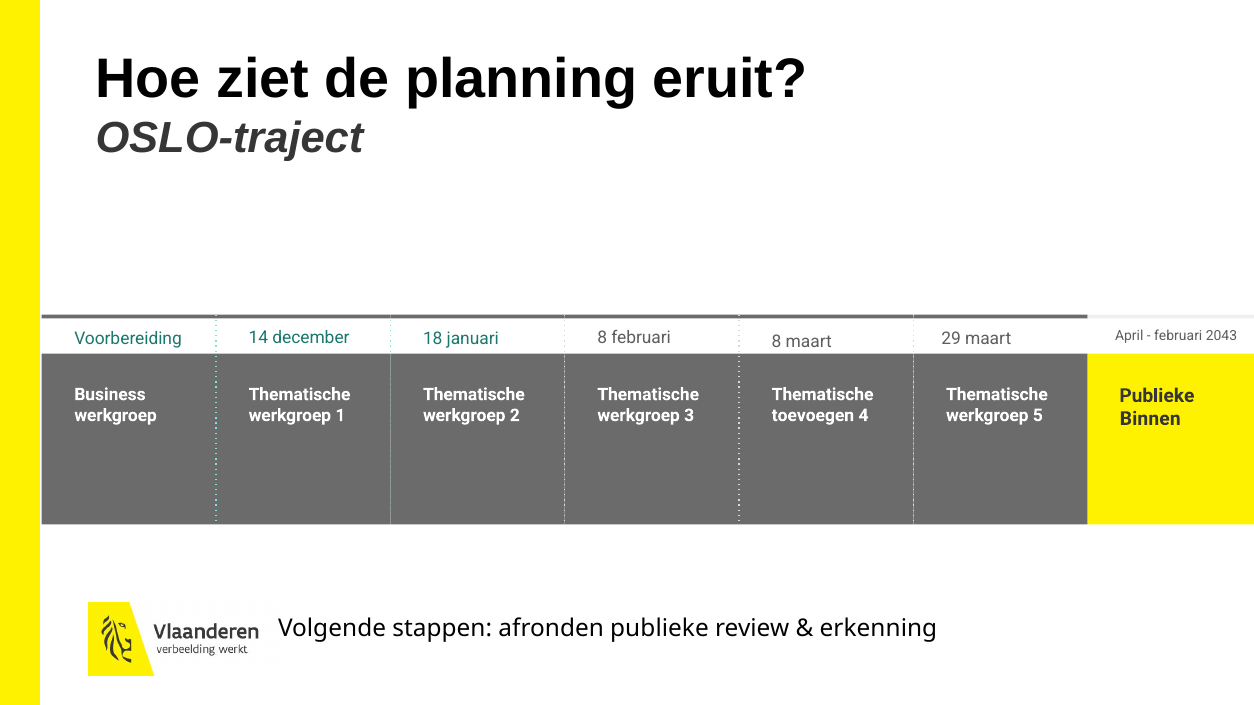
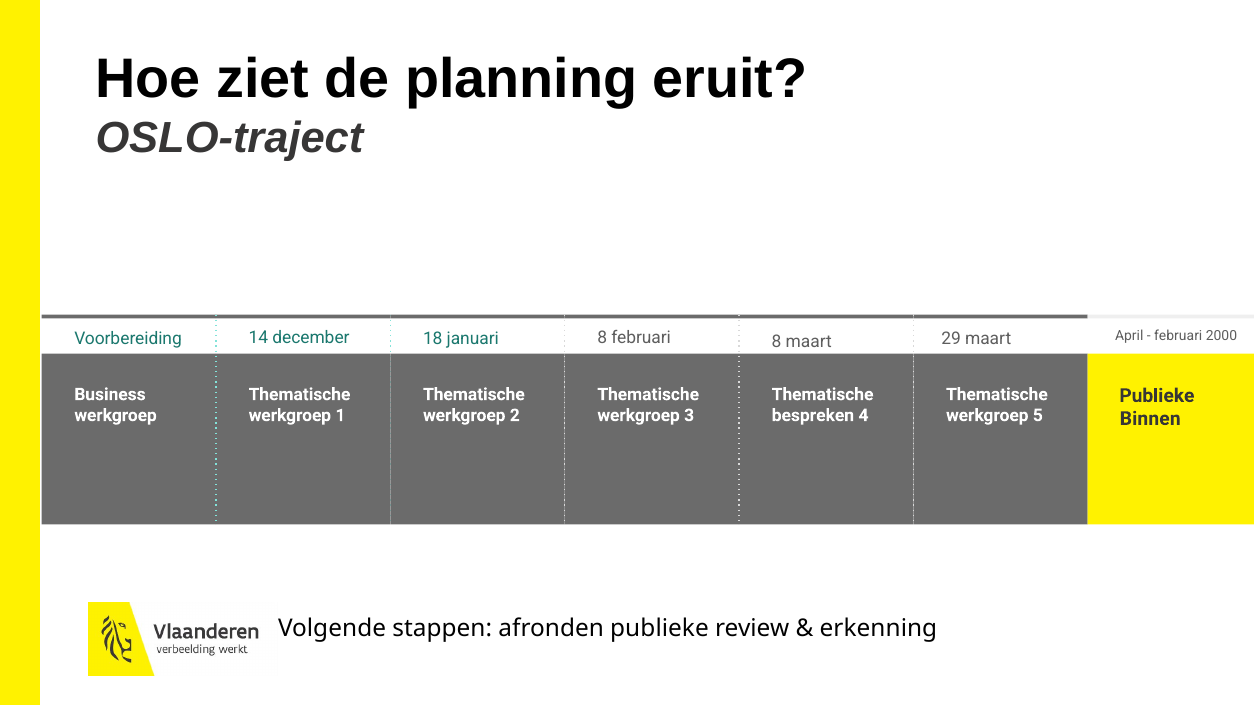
2043: 2043 -> 2000
toevoegen: toevoegen -> bespreken
